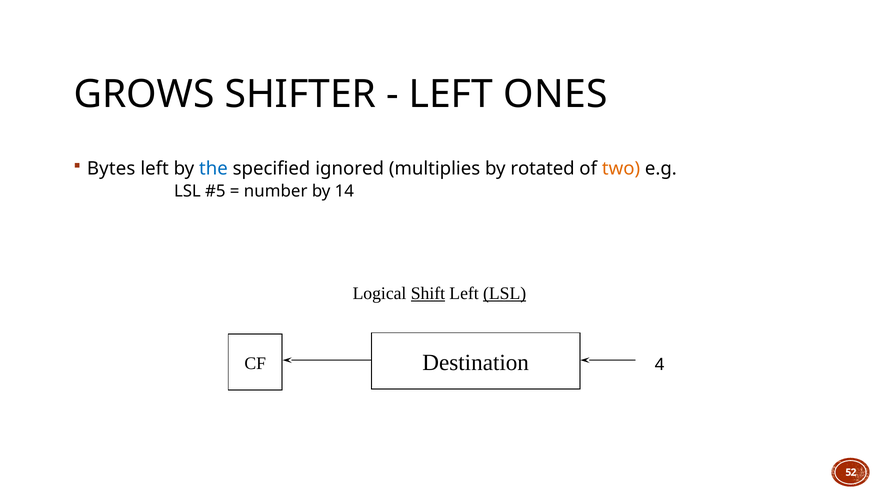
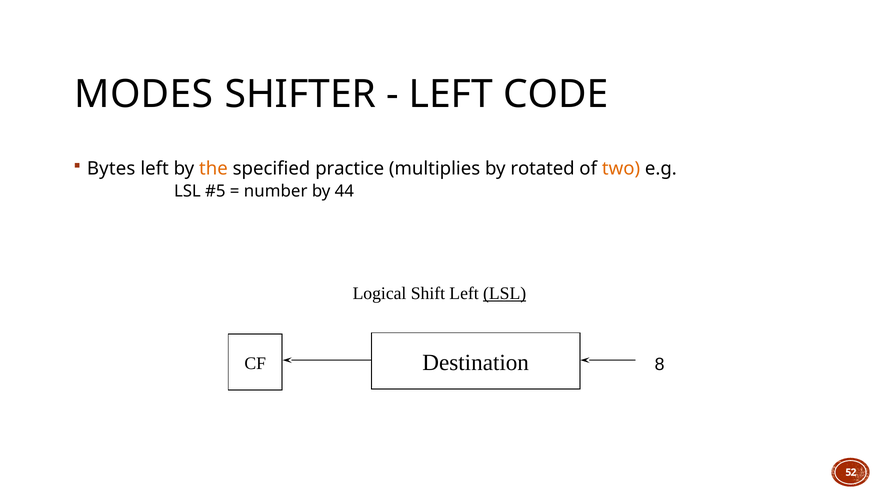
GROWS: GROWS -> MODES
ONES: ONES -> CODE
the colour: blue -> orange
ignored: ignored -> practice
14: 14 -> 44
Shift underline: present -> none
4: 4 -> 8
